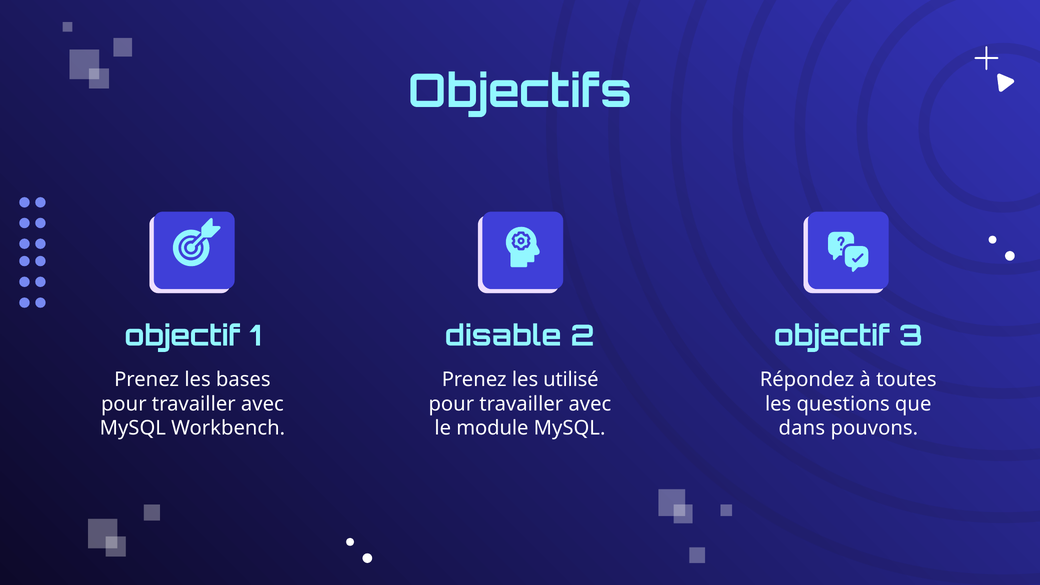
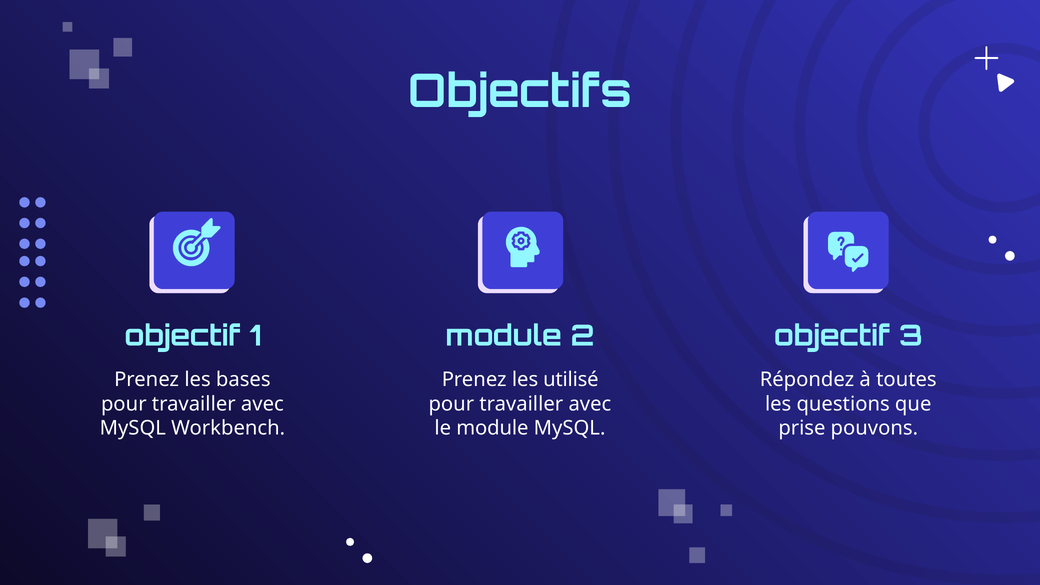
disable at (503, 336): disable -> module
dans: dans -> prise
